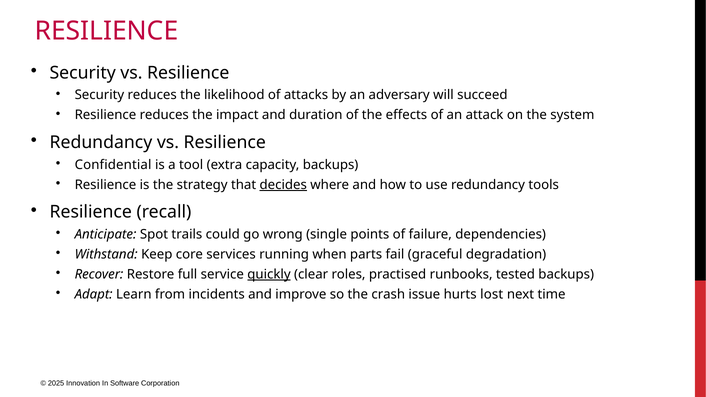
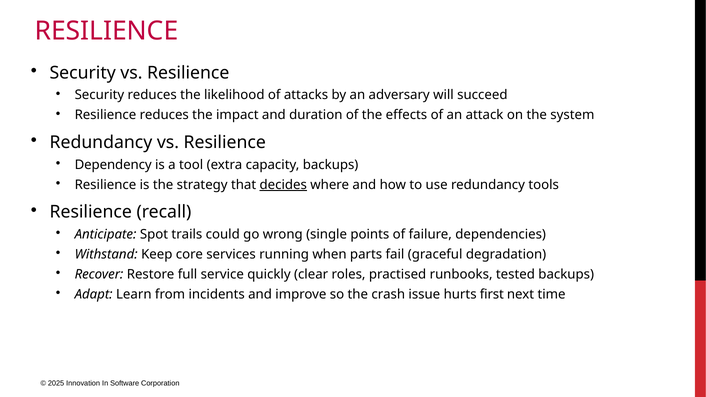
Confidential: Confidential -> Dependency
quickly underline: present -> none
lost: lost -> first
